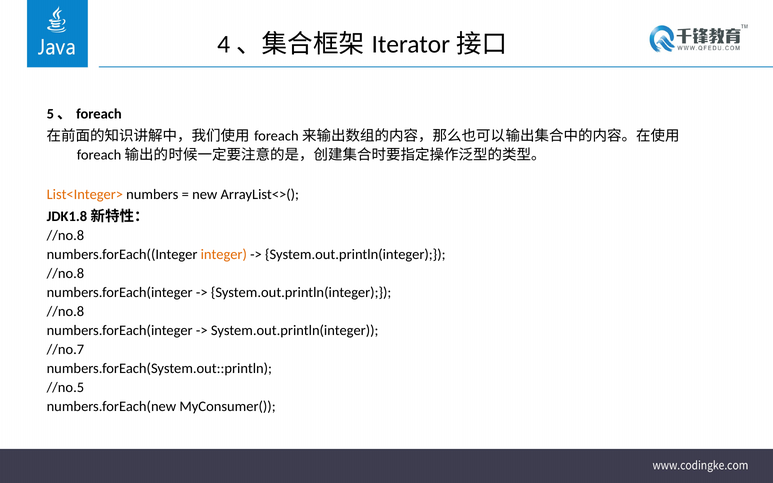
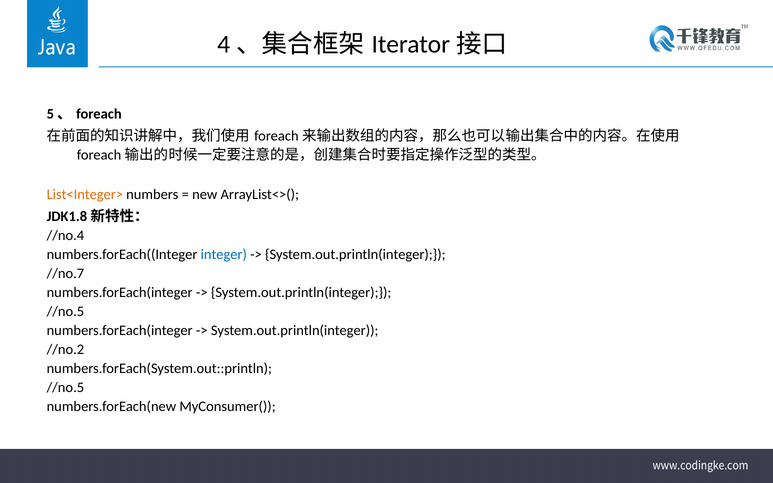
//no.8 at (65, 236): //no.8 -> //no.4
integer colour: orange -> blue
//no.8 at (65, 274): //no.8 -> //no.7
//no.8 at (65, 312): //no.8 -> //no.5
//no.7: //no.7 -> //no.2
